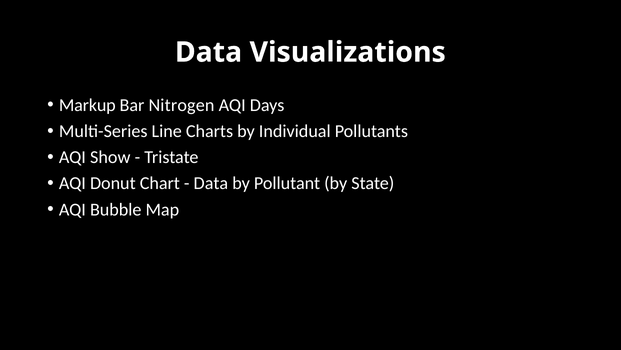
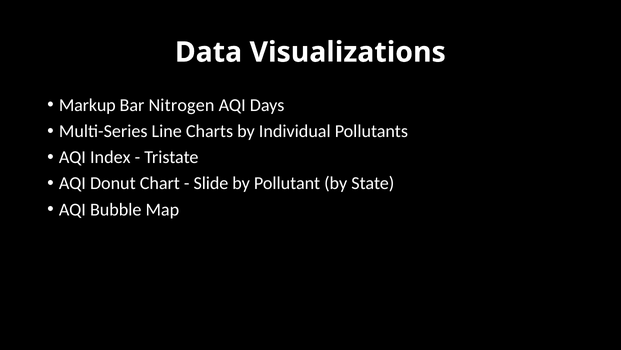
Show: Show -> Index
Data at (211, 183): Data -> Slide
